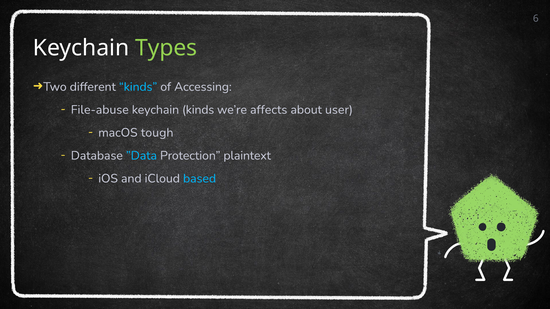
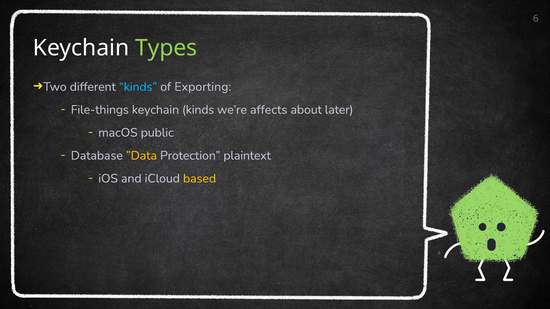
Accessing: Accessing -> Exporting
File-abuse: File-abuse -> File-things
user: user -> later
tough: tough -> public
”Data colour: light blue -> yellow
based colour: light blue -> yellow
